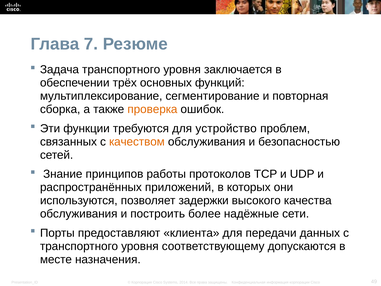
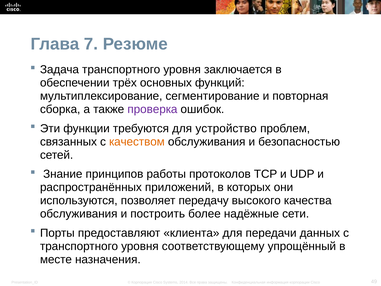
проверка colour: orange -> purple
задержки: задержки -> передачу
допускаются: допускаются -> упрощённый
